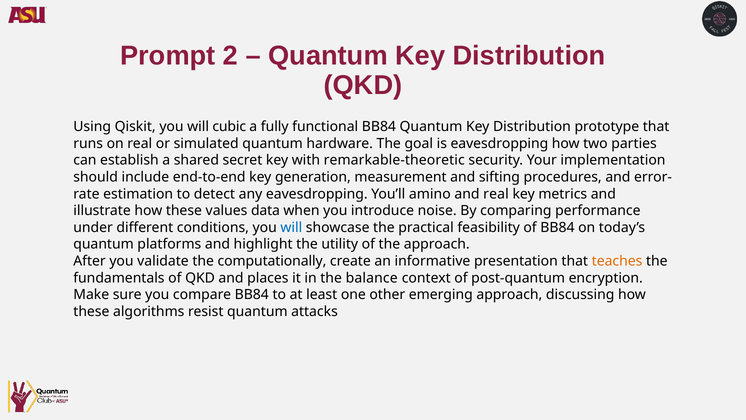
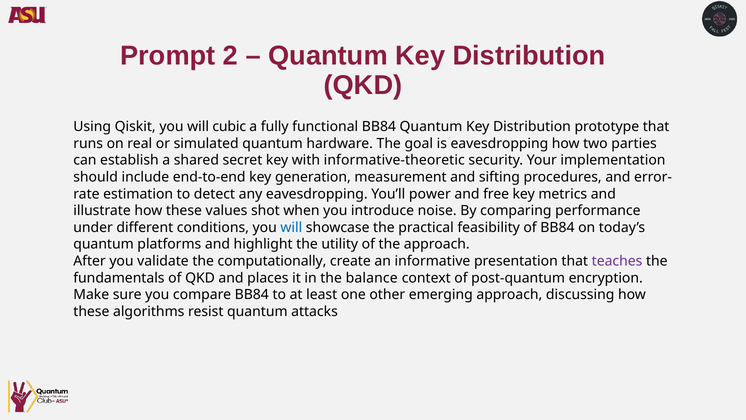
remarkable-theoretic: remarkable-theoretic -> informative-theoretic
amino: amino -> power
and real: real -> free
data: data -> shot
teaches colour: orange -> purple
